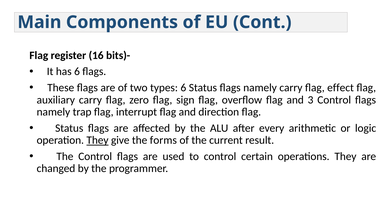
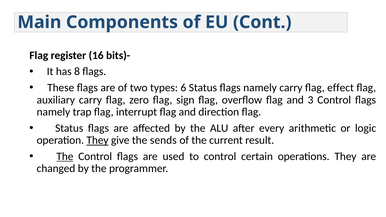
has 6: 6 -> 8
forms: forms -> sends
The at (65, 156) underline: none -> present
